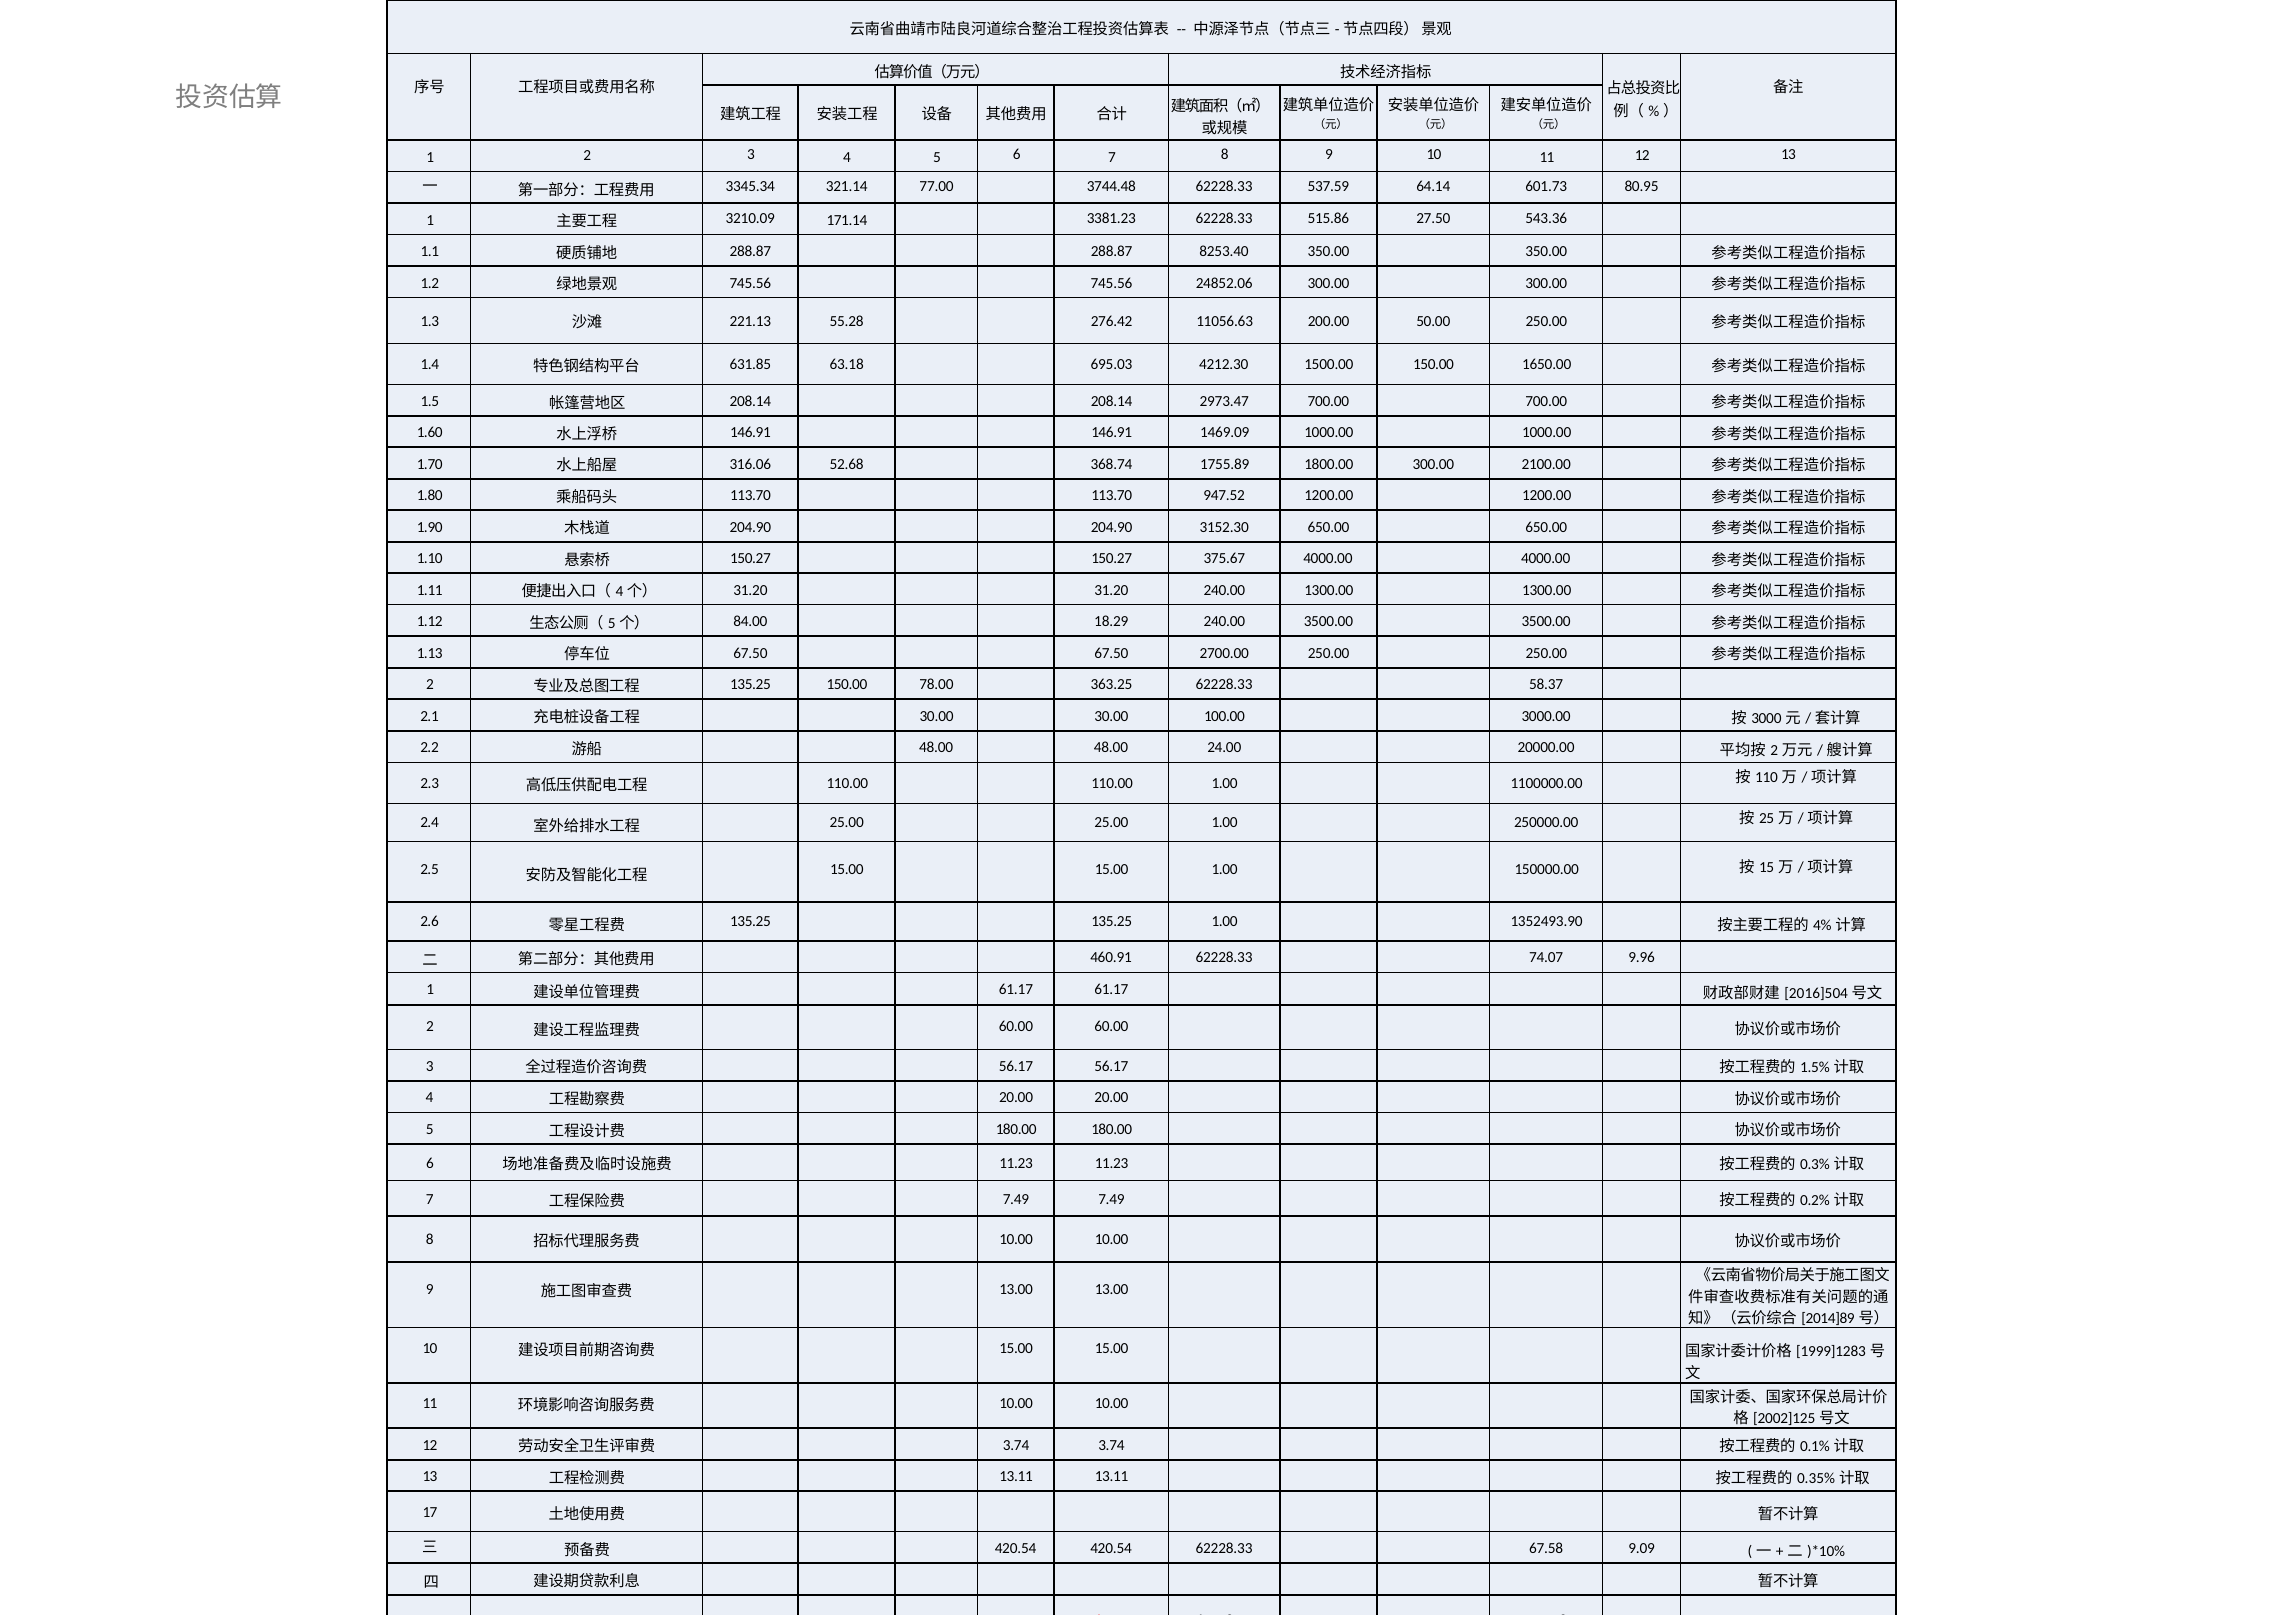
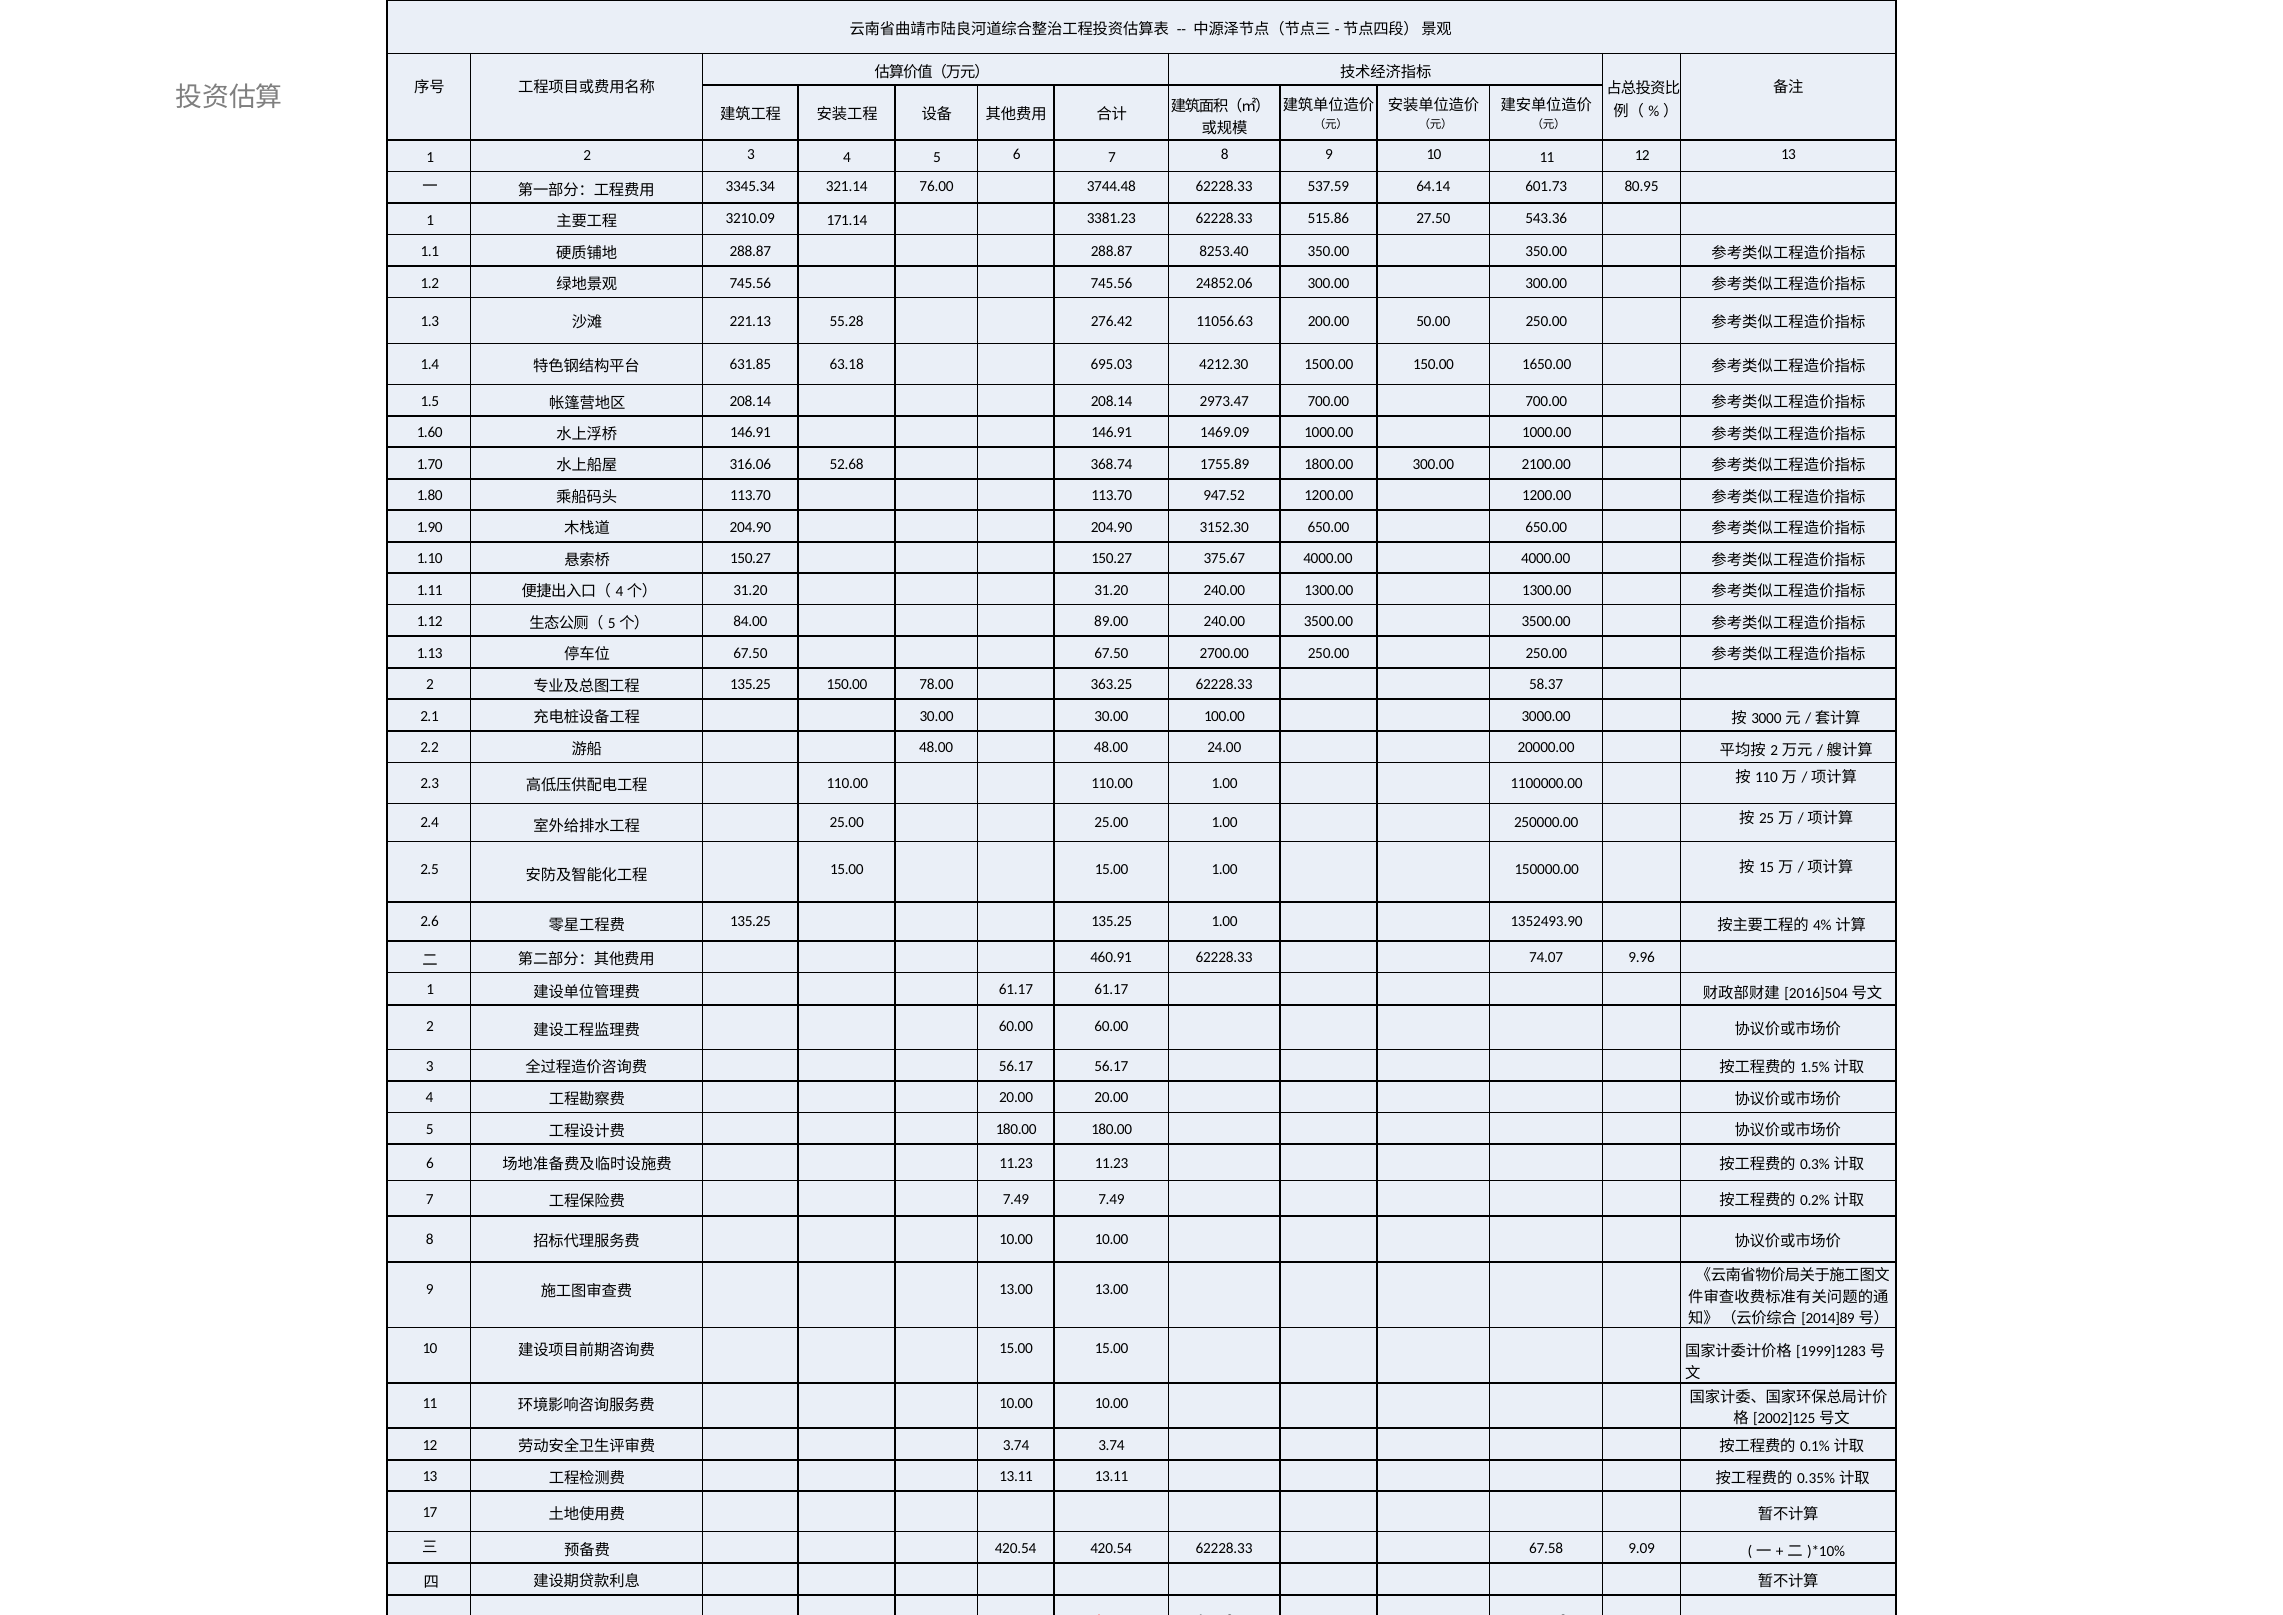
77.00: 77.00 -> 76.00
18.29: 18.29 -> 89.00
